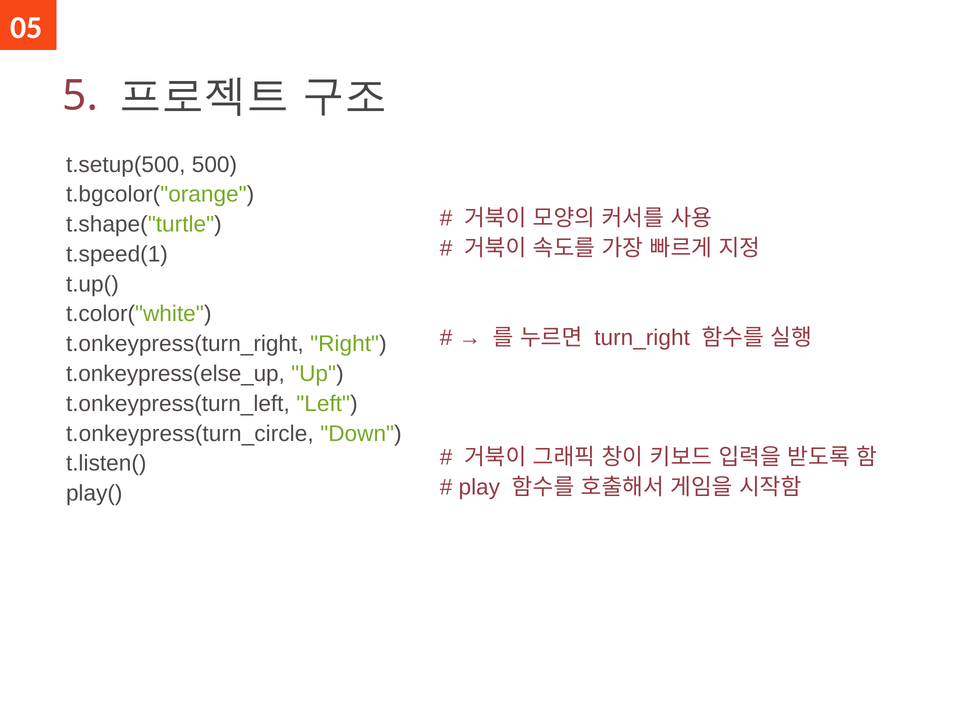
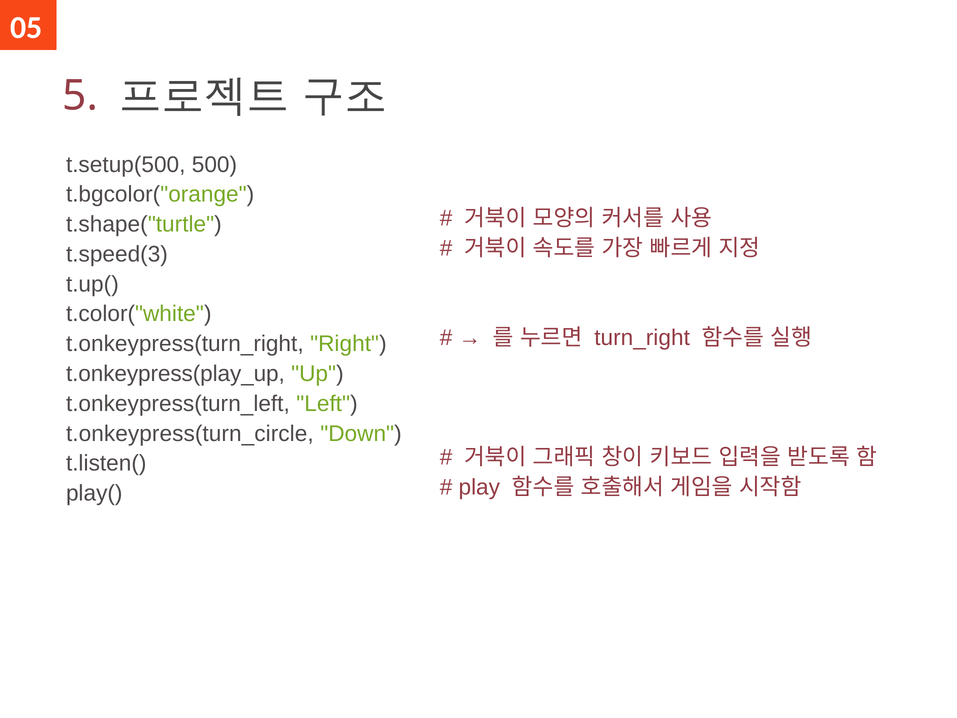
t.speed(1: t.speed(1 -> t.speed(3
t.onkeypress(else_up: t.onkeypress(else_up -> t.onkeypress(play_up
